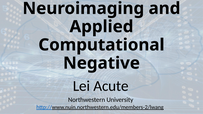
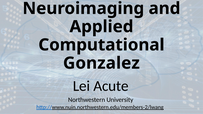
Negative: Negative -> Gonzalez
